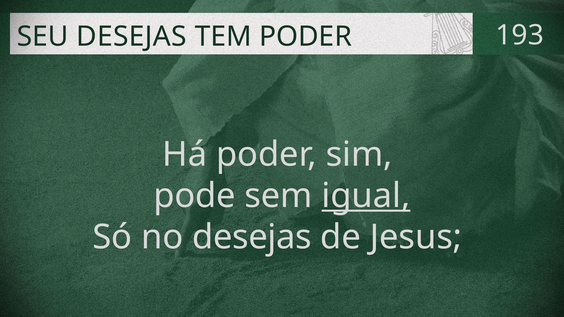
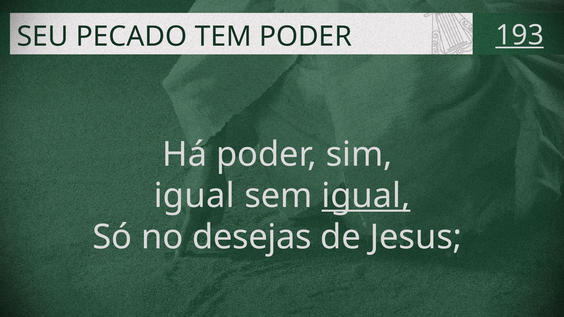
SEU DESEJAS: DESEJAS -> PECADO
193 underline: none -> present
pode at (194, 196): pode -> igual
